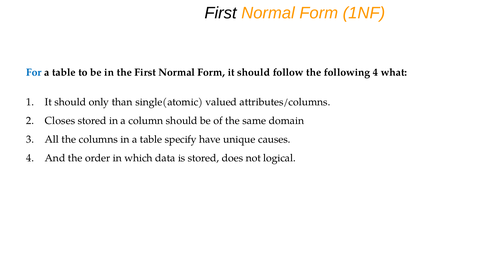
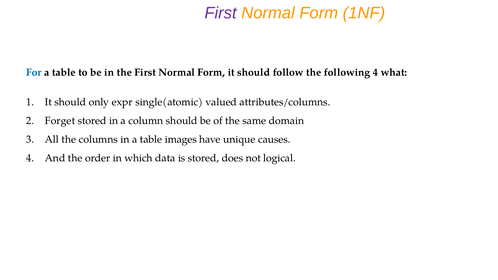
First at (221, 13) colour: black -> purple
than: than -> expr
Closes: Closes -> Forget
specify: specify -> images
